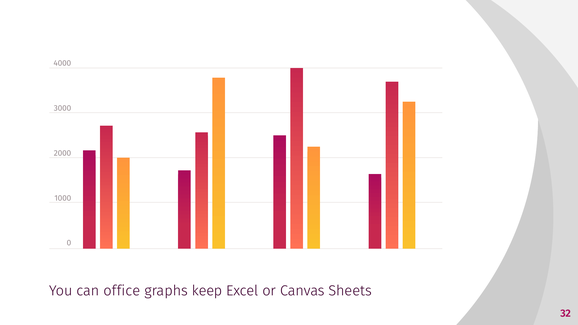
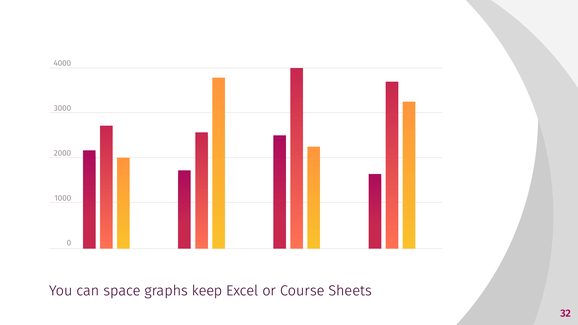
office: office -> space
Canvas: Canvas -> Course
